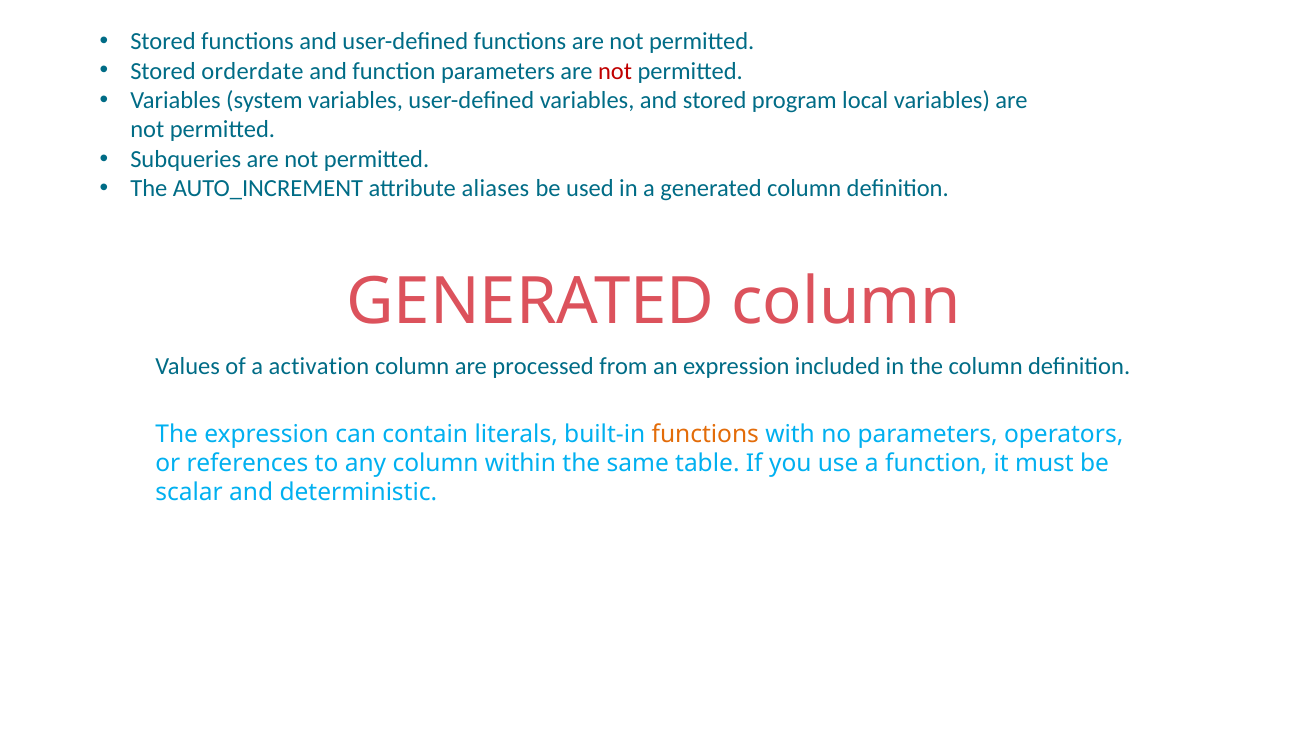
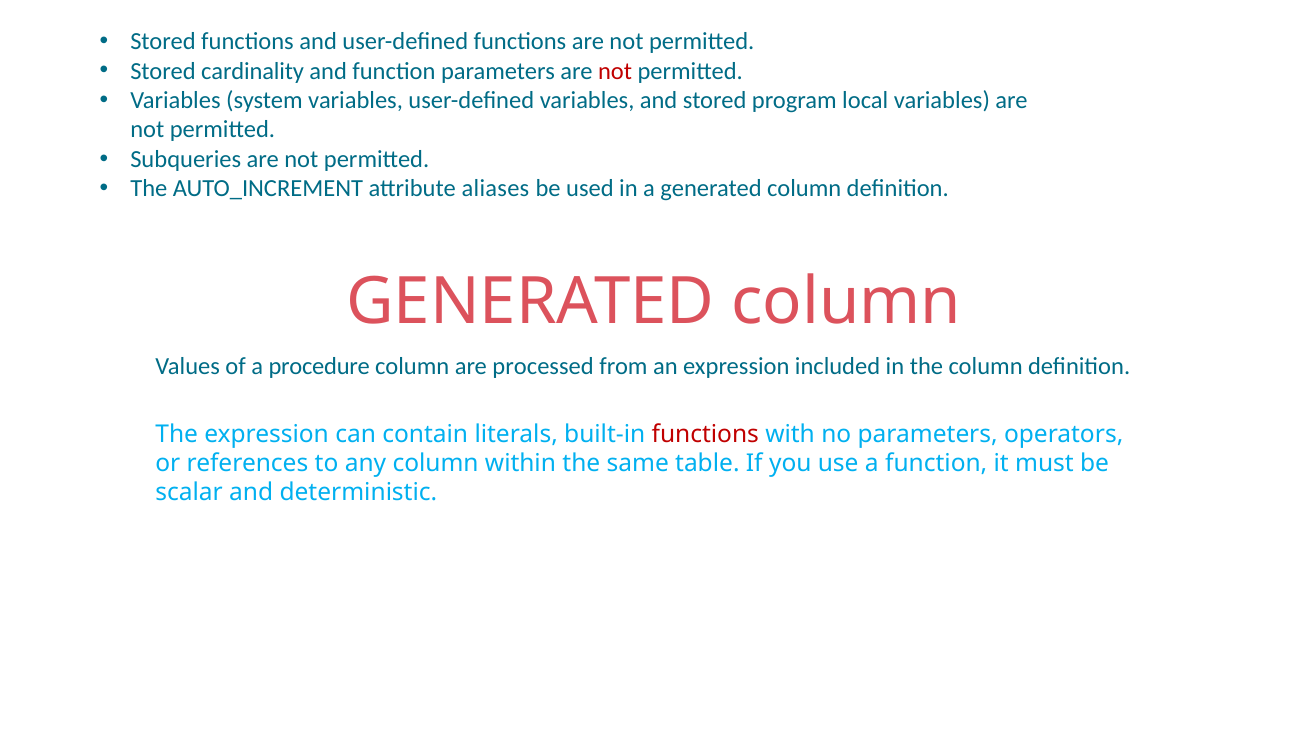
orderdate: orderdate -> cardinality
activation: activation -> procedure
functions at (705, 434) colour: orange -> red
